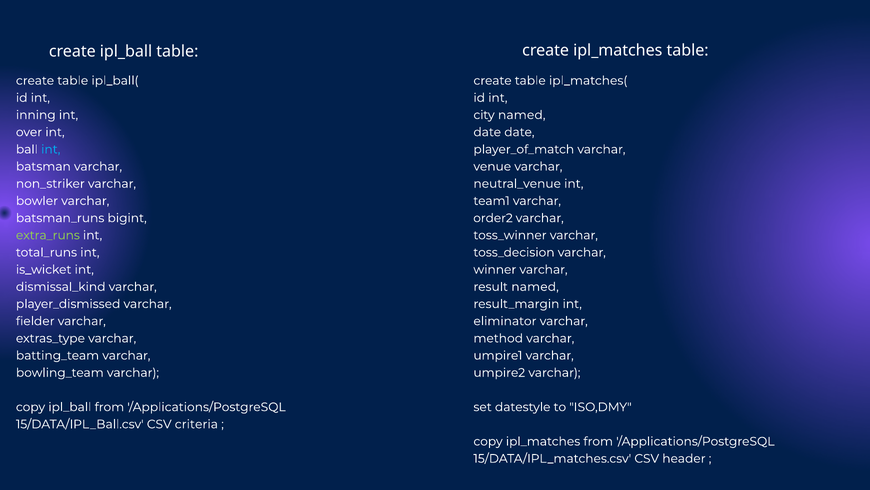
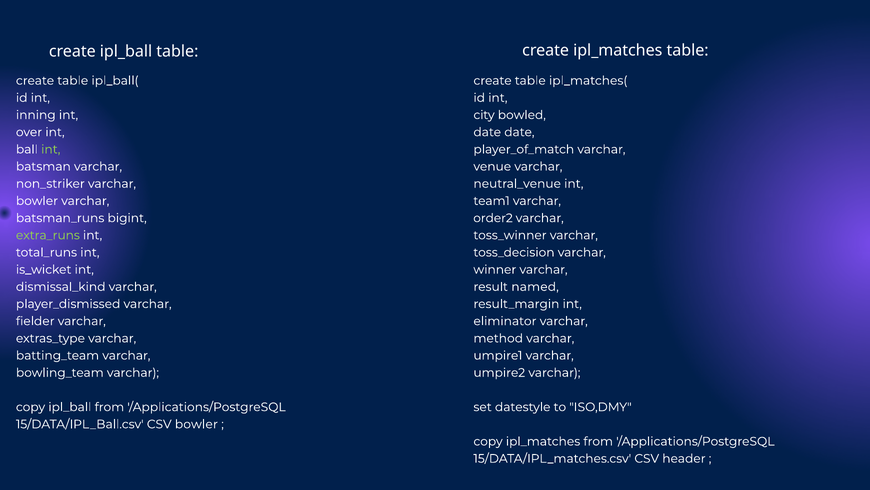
city named: named -> bowled
int at (51, 149) colour: light blue -> light green
CSV criteria: criteria -> bowler
